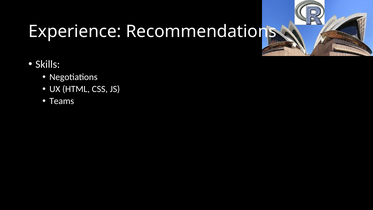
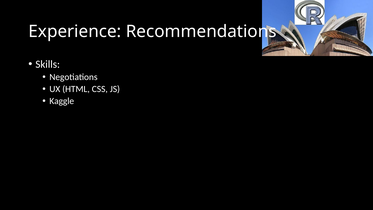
Teams: Teams -> Kaggle
